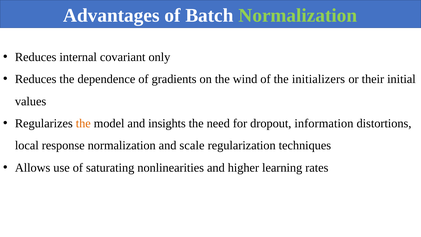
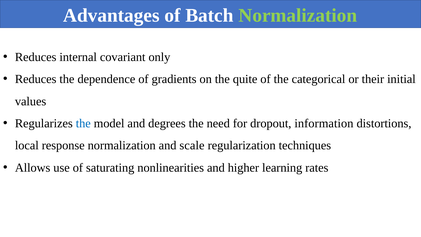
wind: wind -> quite
initializers: initializers -> categorical
the at (83, 123) colour: orange -> blue
insights: insights -> degrees
